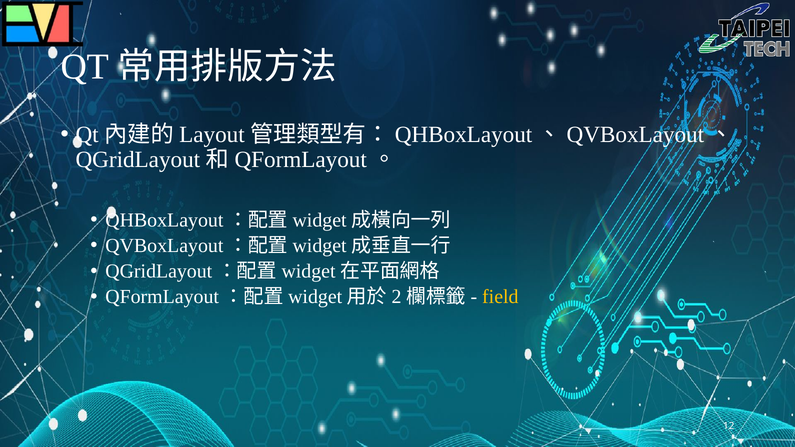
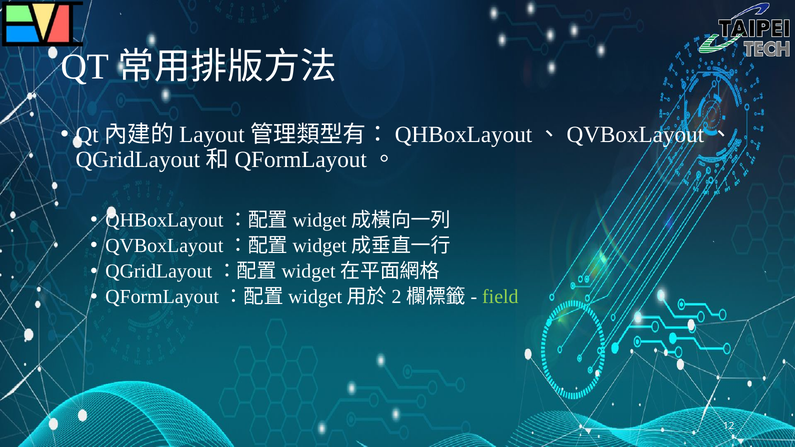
field colour: yellow -> light green
